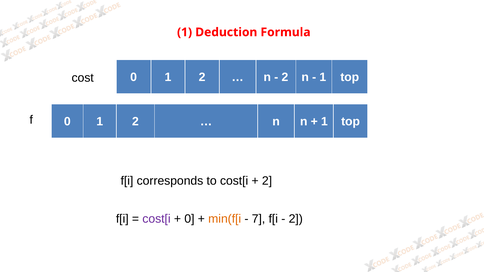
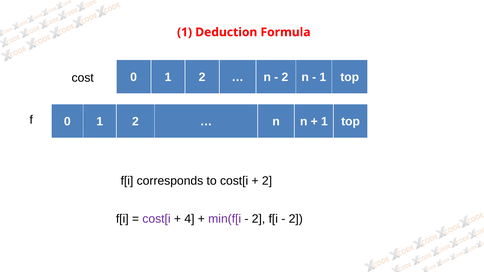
0 at (189, 219): 0 -> 4
min(f[i colour: orange -> purple
7 at (259, 219): 7 -> 2
